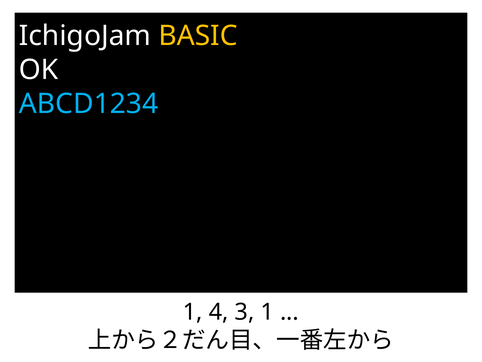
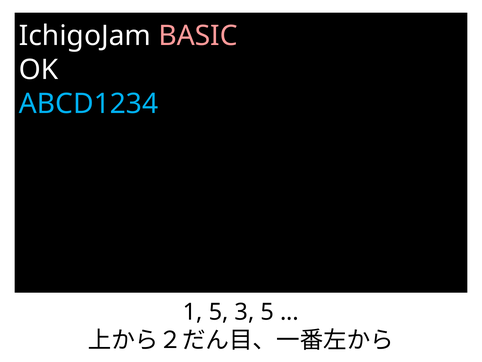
BASIC colour: yellow -> pink
1 4: 4 -> 5
3 1: 1 -> 5
